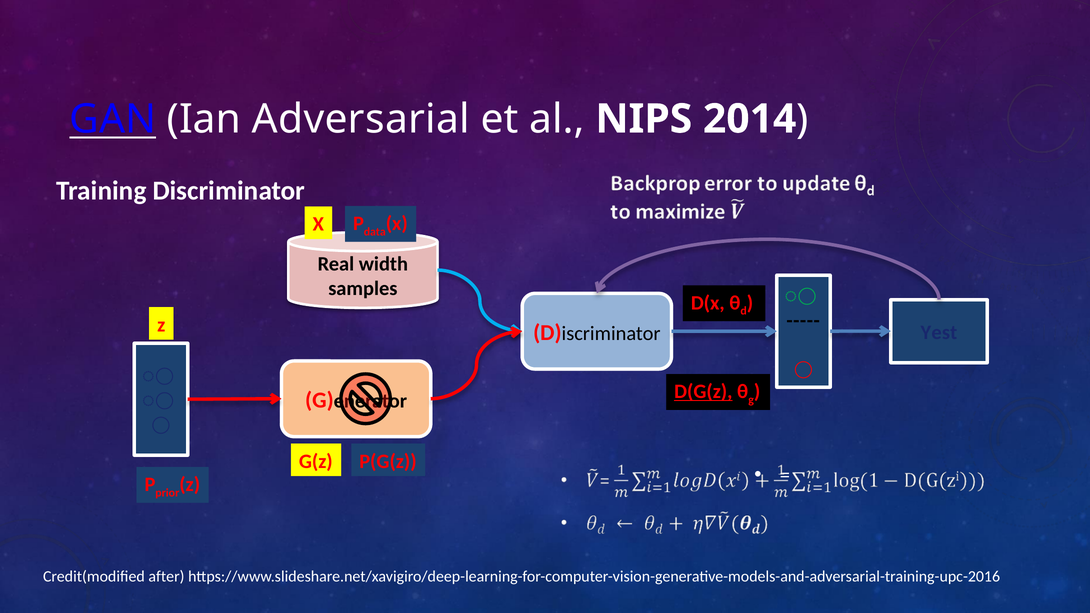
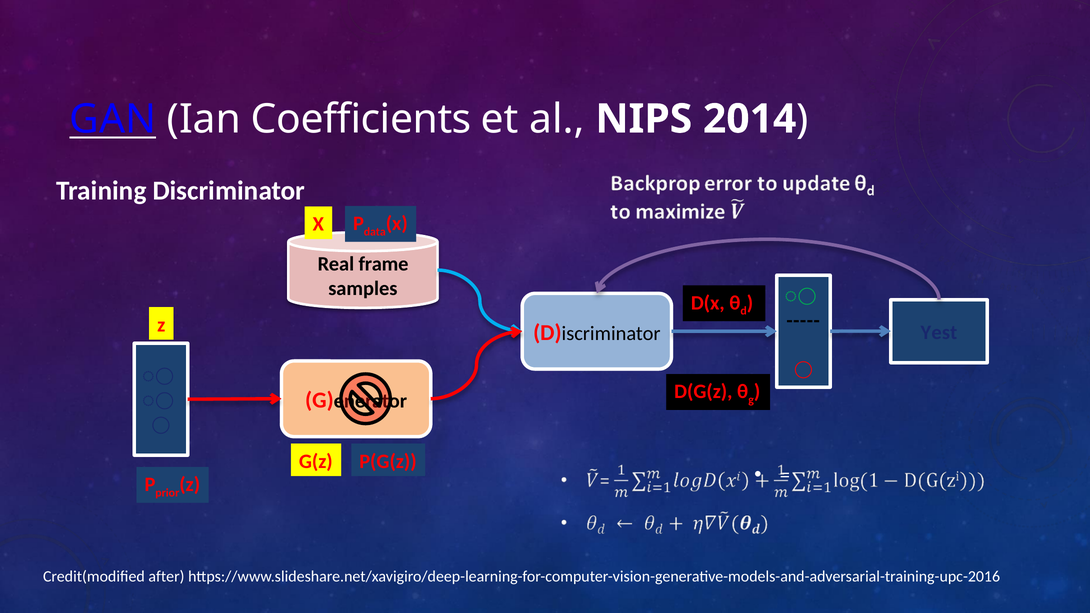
Adversarial: Adversarial -> Coefficients
width: width -> frame
D(G(z underline: present -> none
